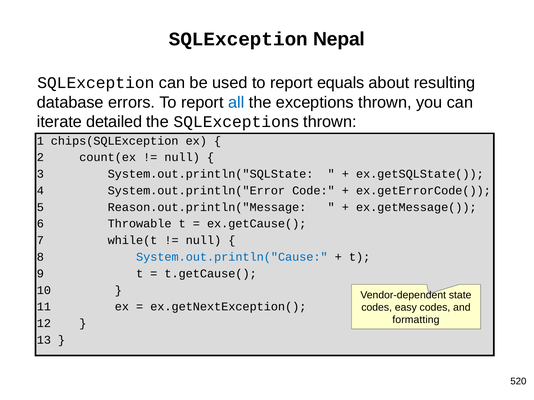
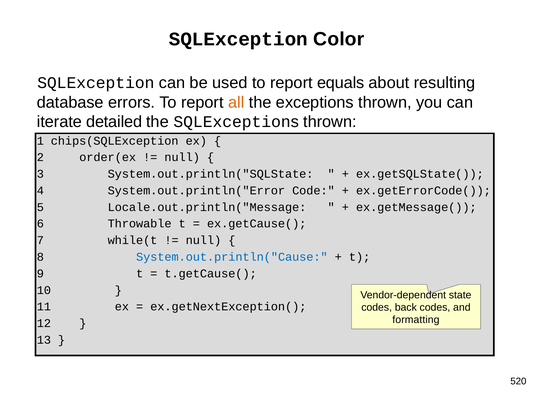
Nepal: Nepal -> Color
all colour: blue -> orange
count(ex: count(ex -> order(ex
Reason.out.println("Message: Reason.out.println("Message -> Locale.out.println("Message
easy: easy -> back
